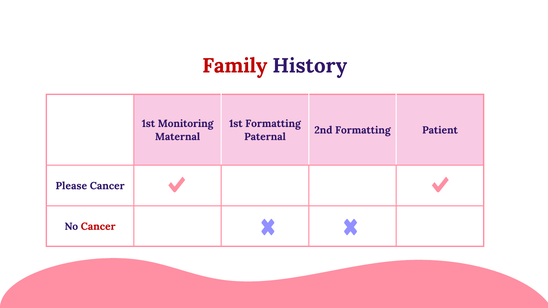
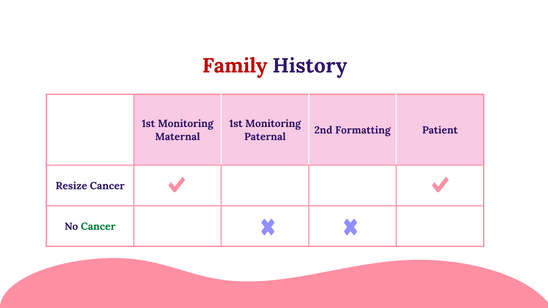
Formatting at (273, 124): Formatting -> Monitoring
Please: Please -> Resize
Cancer at (98, 227) colour: red -> green
